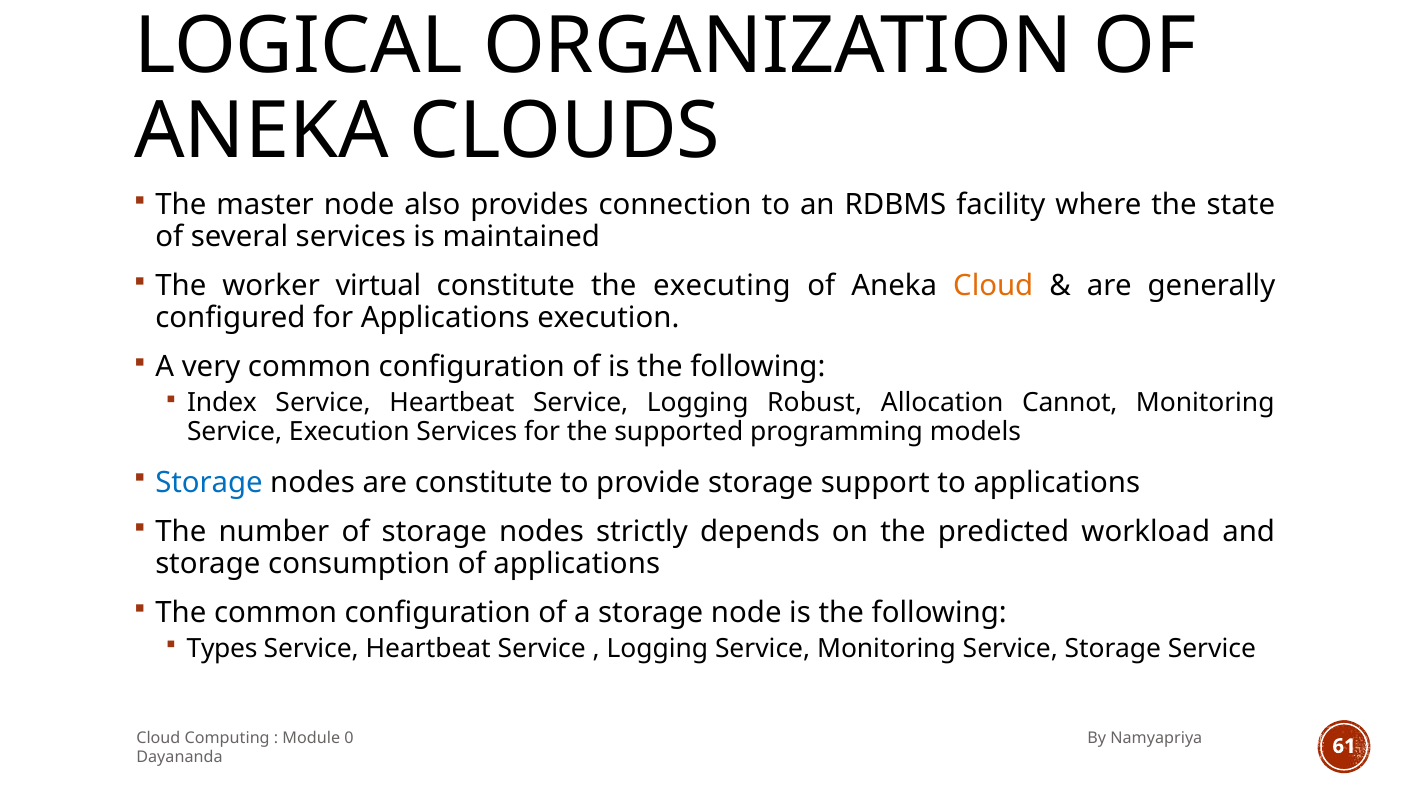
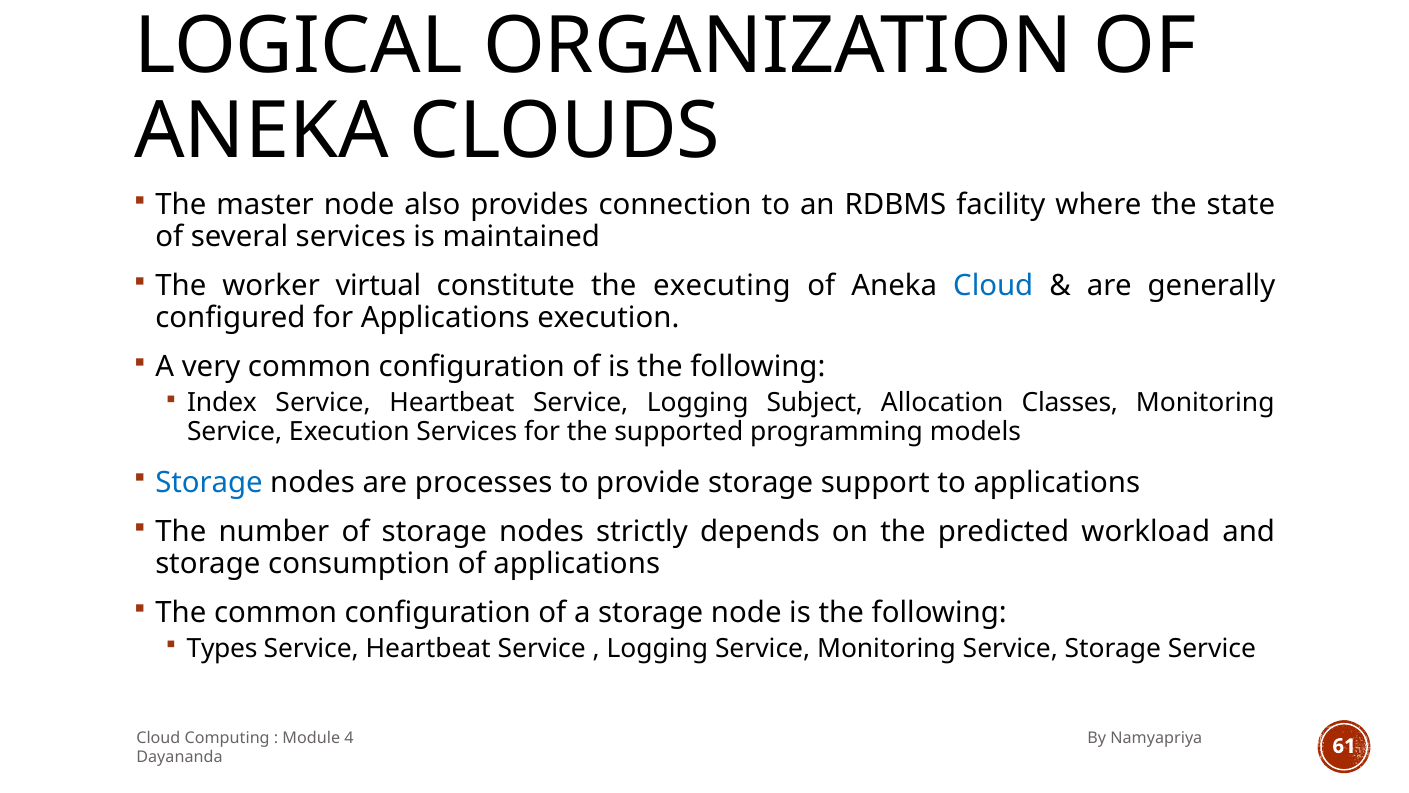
Cloud at (993, 286) colour: orange -> blue
Robust: Robust -> Subject
Cannot: Cannot -> Classes
are constitute: constitute -> processes
0: 0 -> 4
